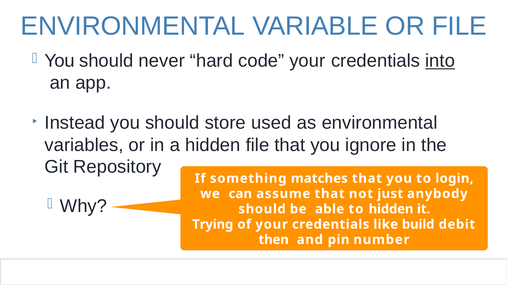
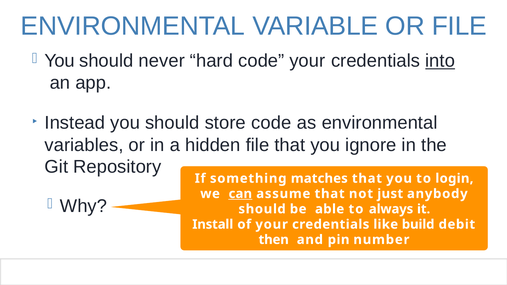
store used: used -> code
can underline: none -> present
to hidden: hidden -> always
Trying: Trying -> Install
